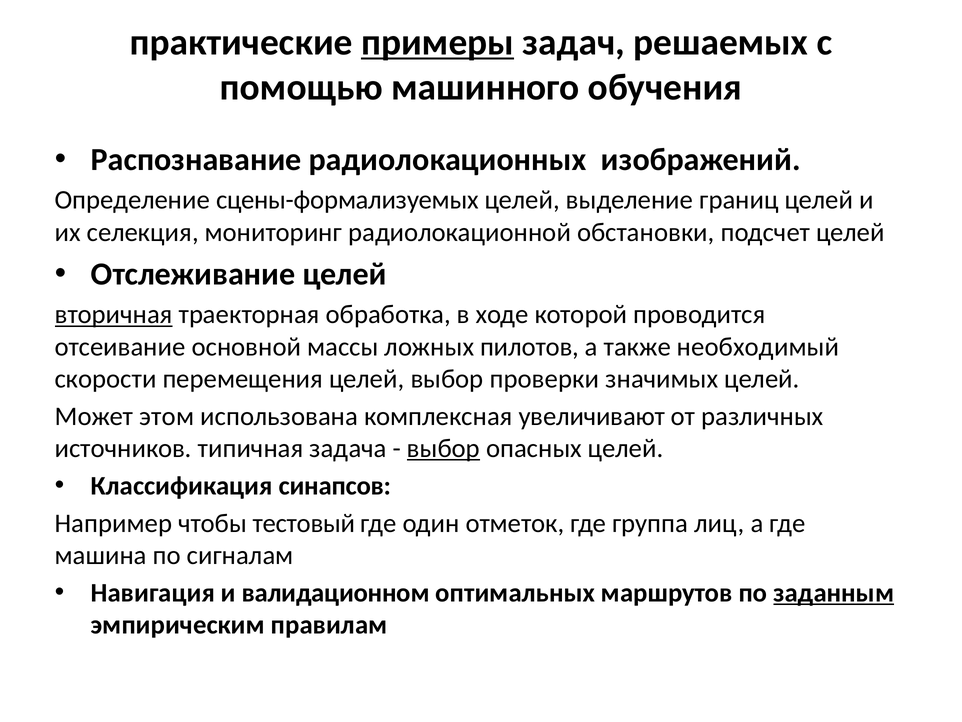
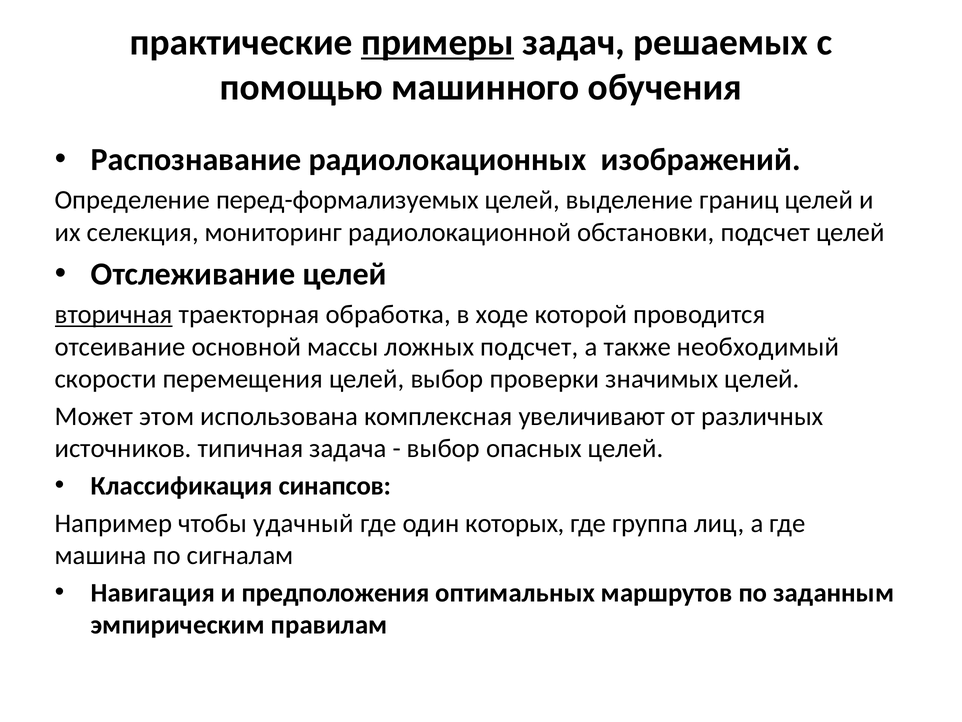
сцены-формализуемых: сцены-формализуемых -> перед-формализуемых
ложных пилотов: пилотов -> подсчет
выбор at (443, 448) underline: present -> none
тестовый: тестовый -> удачный
отметок: отметок -> которых
валидационном: валидационном -> предположения
заданным underline: present -> none
